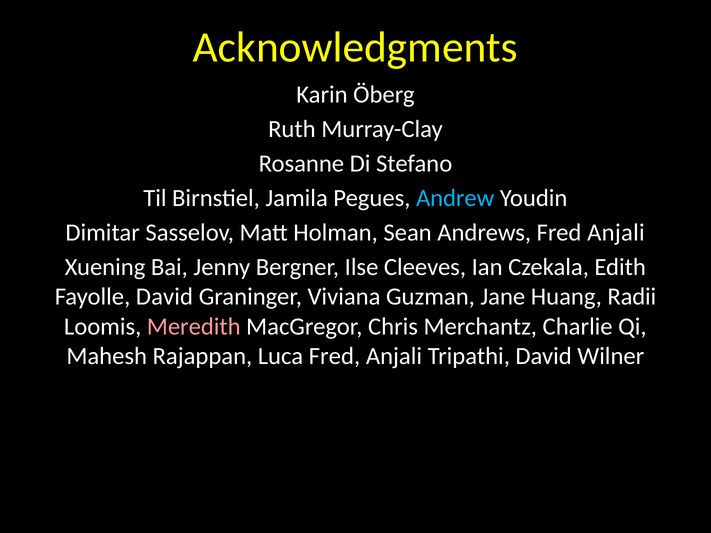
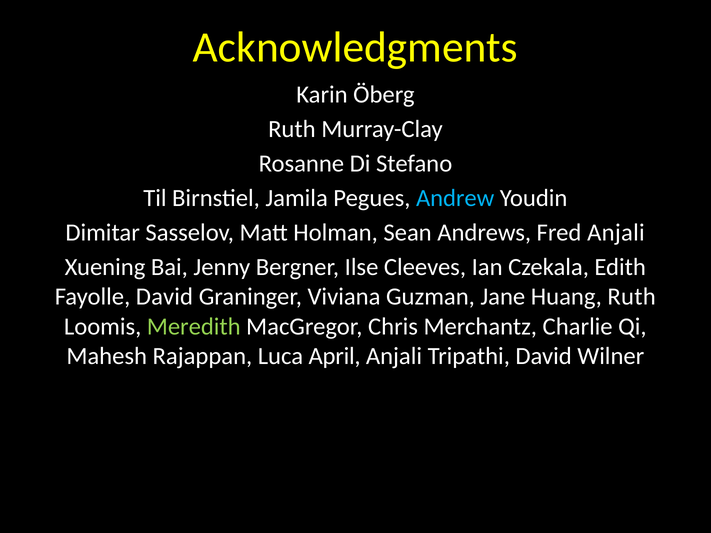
Huang Radii: Radii -> Ruth
Meredith colour: pink -> light green
Luca Fred: Fred -> April
